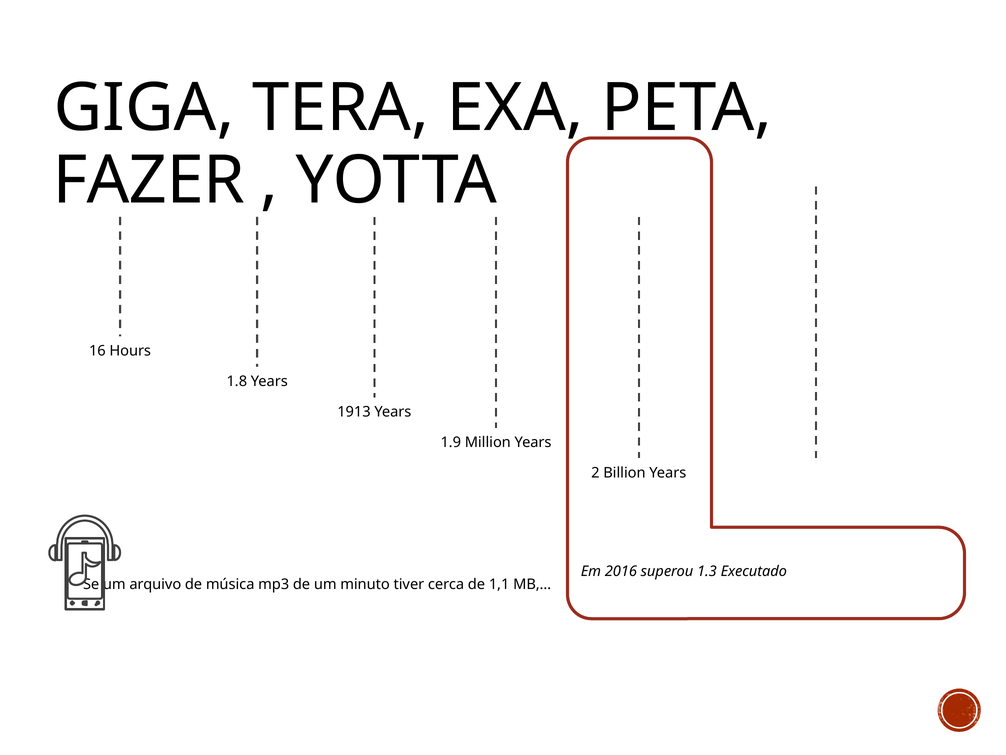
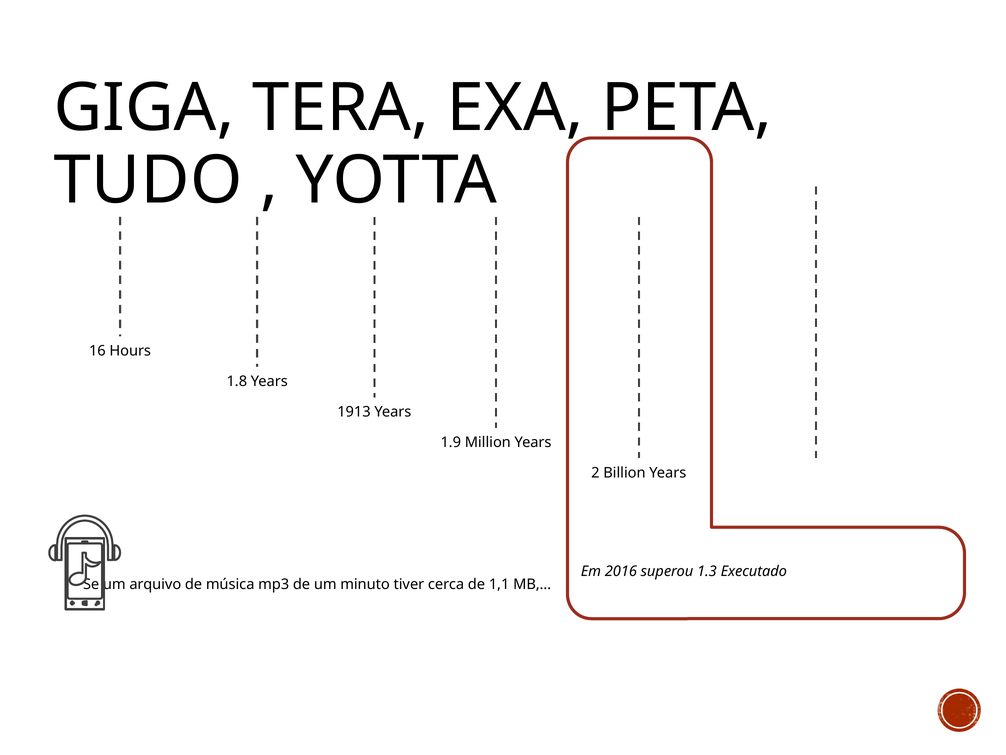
FAZER: FAZER -> TUDO
